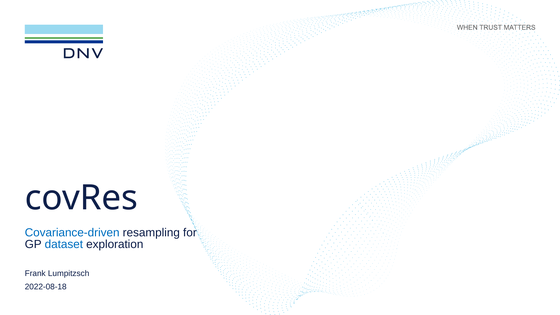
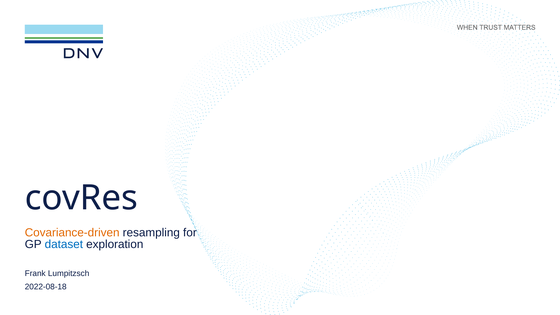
Covariance-driven colour: blue -> orange
